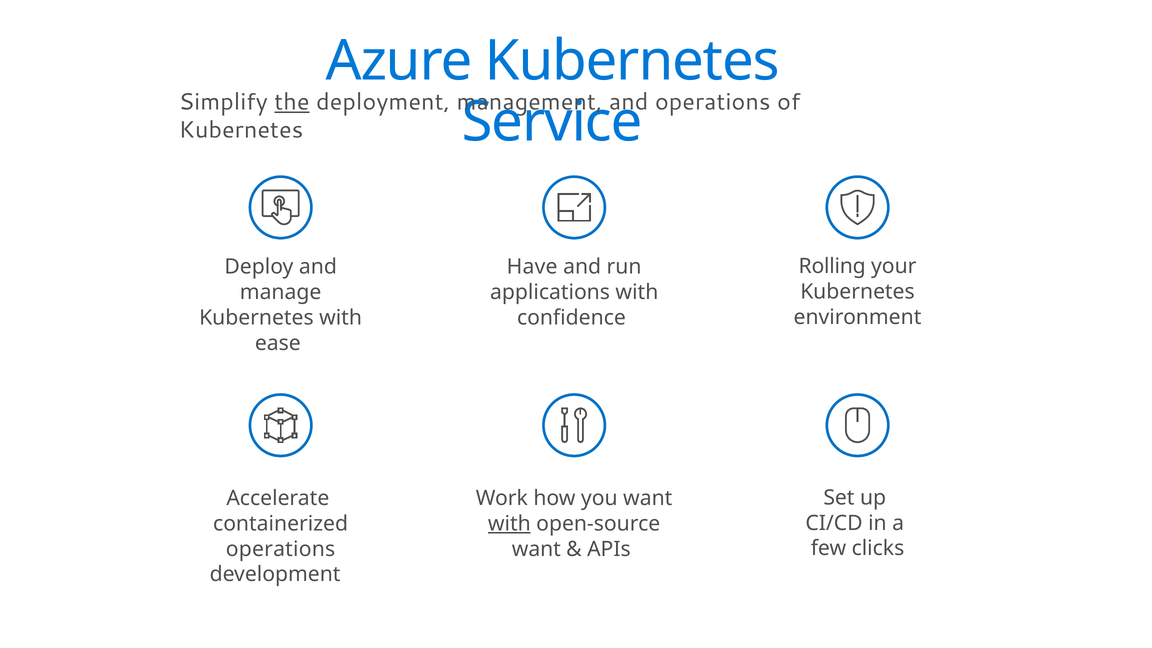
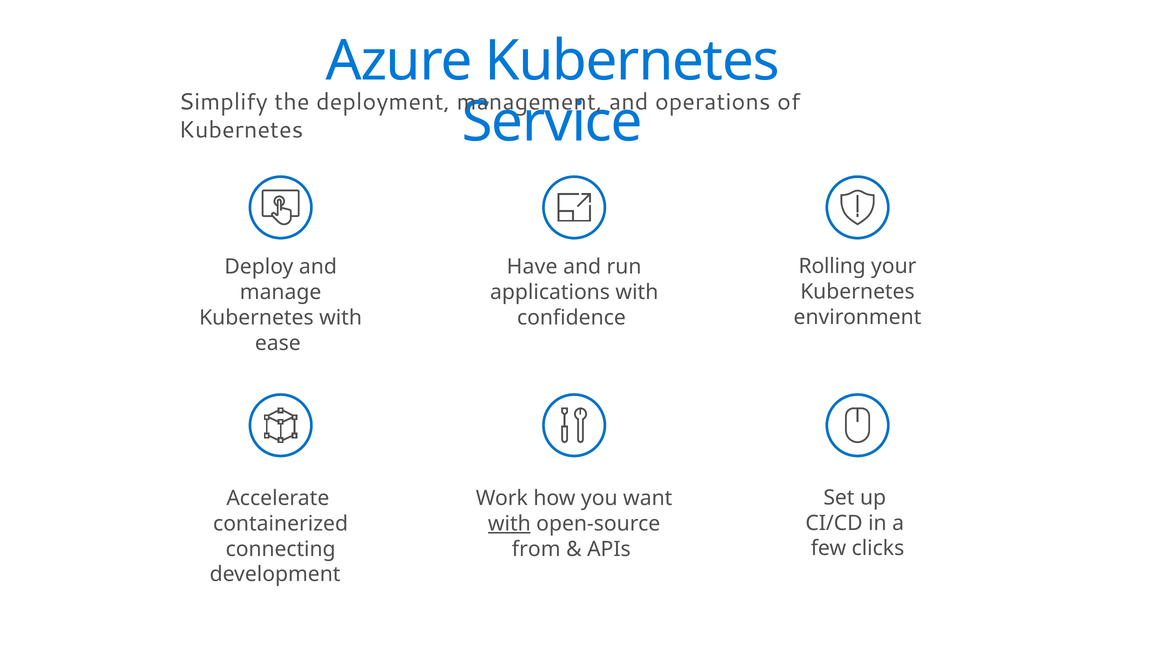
the underline: present -> none
operations at (280, 549): operations -> connecting
want at (536, 549): want -> from
